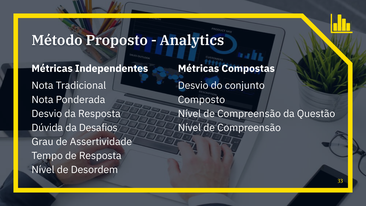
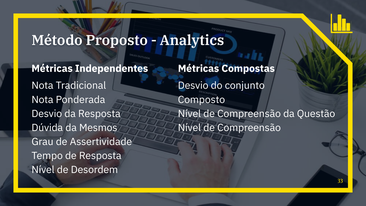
Desafios: Desafios -> Mesmos
